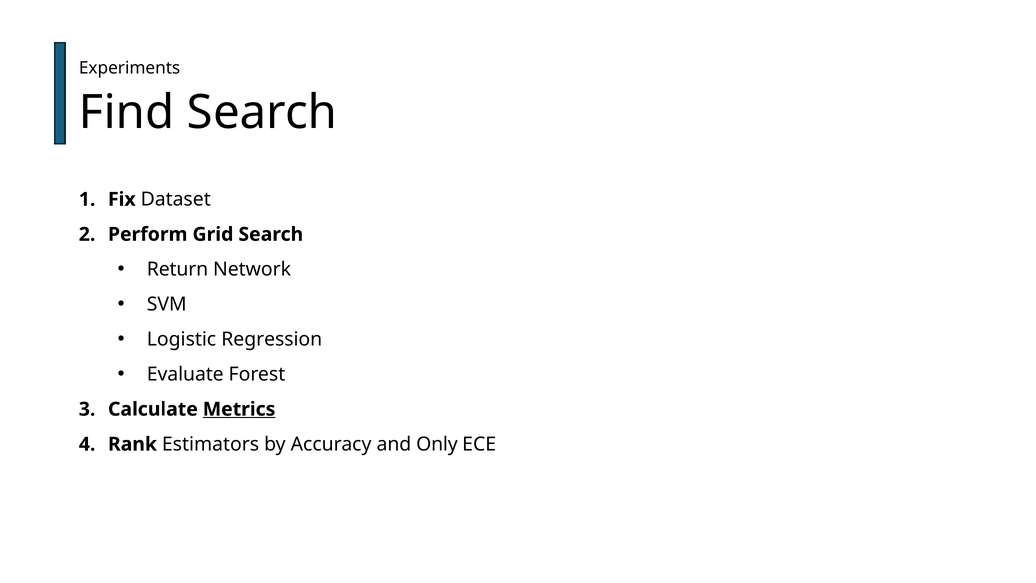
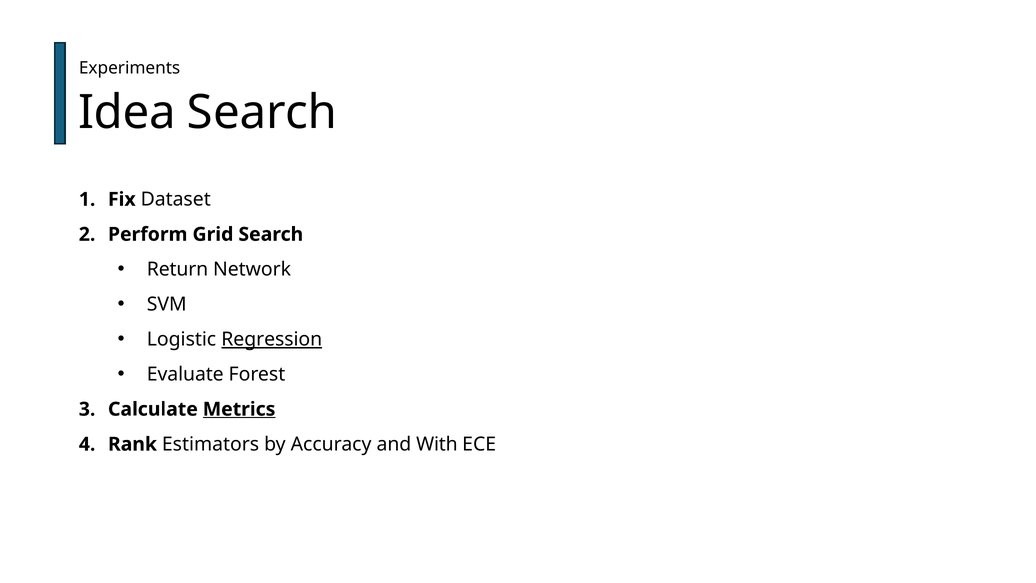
Find: Find -> Idea
Regression underline: none -> present
Only: Only -> With
